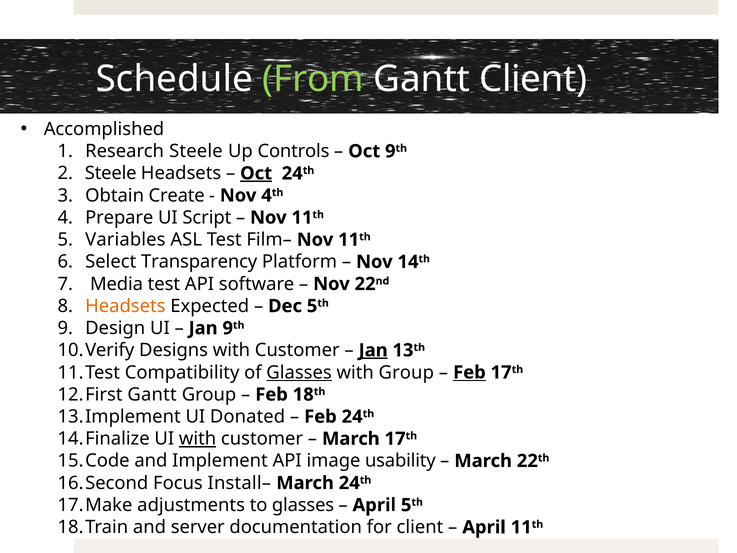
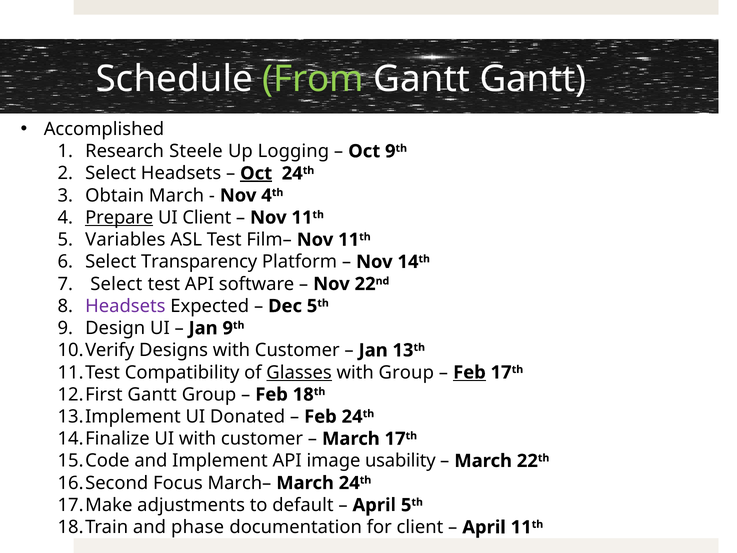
Gantt Client: Client -> Gantt
Controls: Controls -> Logging
Steele at (111, 173): Steele -> Select
Obtain Create: Create -> March
Prepare underline: none -> present
UI Script: Script -> Client
Media at (116, 284): Media -> Select
Headsets at (125, 306) colour: orange -> purple
Jan at (373, 350) underline: present -> none
with at (198, 439) underline: present -> none
Install–: Install– -> March–
to glasses: glasses -> default
server: server -> phase
